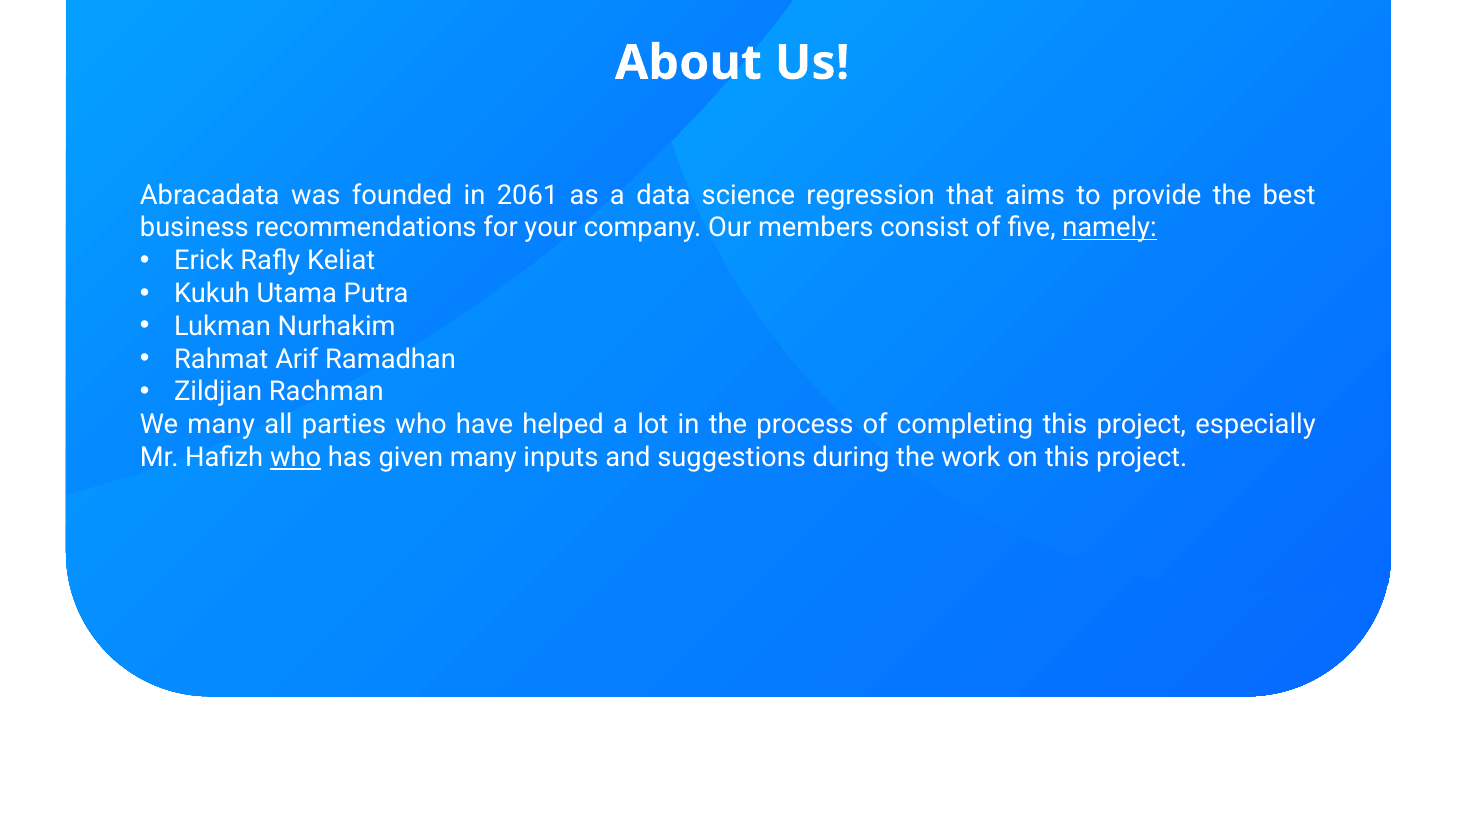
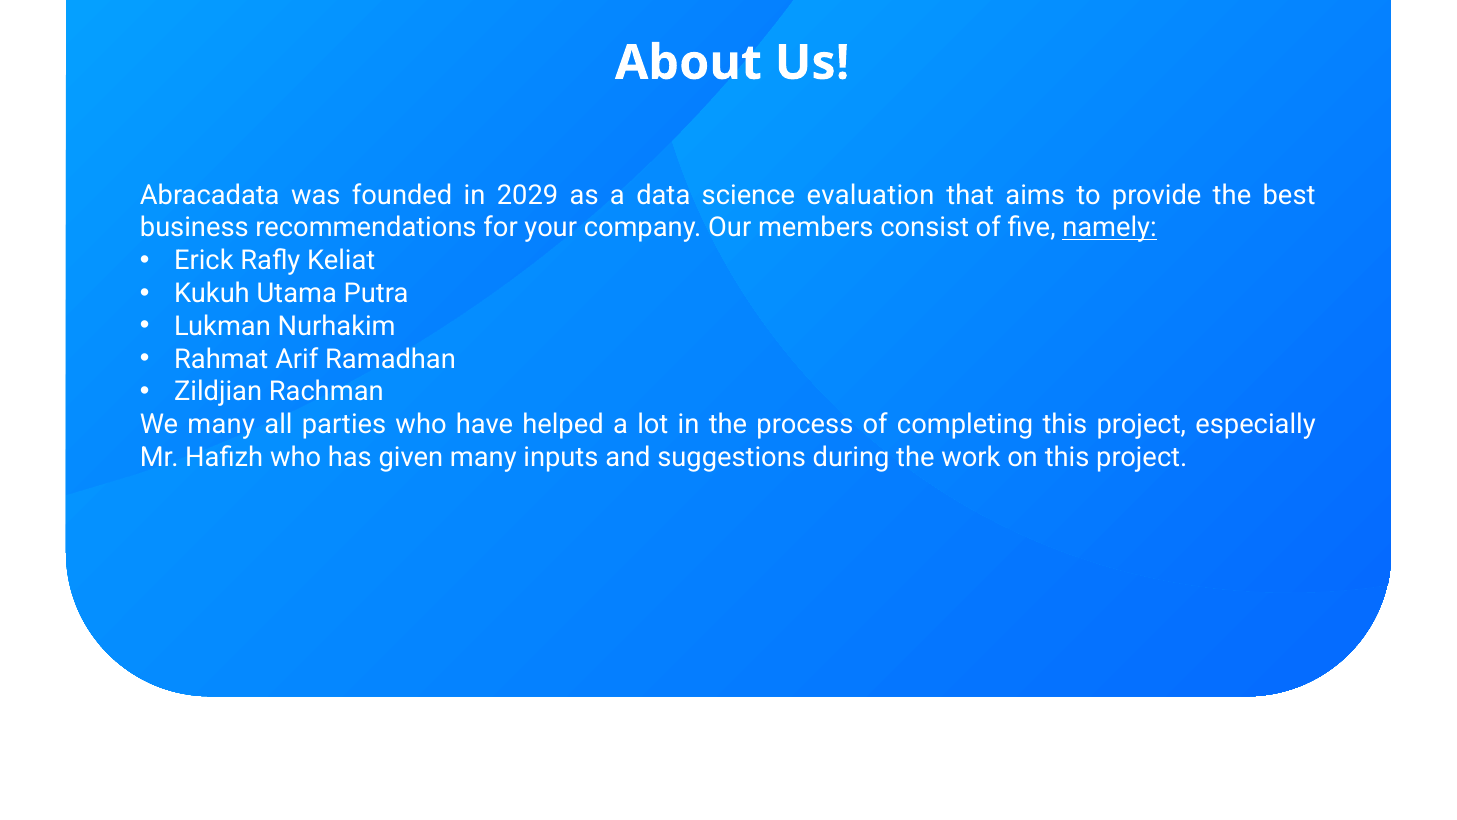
2061: 2061 -> 2029
regression: regression -> evaluation
who at (296, 457) underline: present -> none
